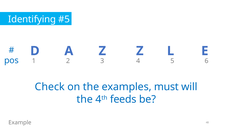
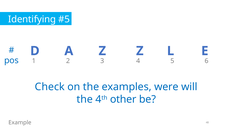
must: must -> were
feeds: feeds -> other
